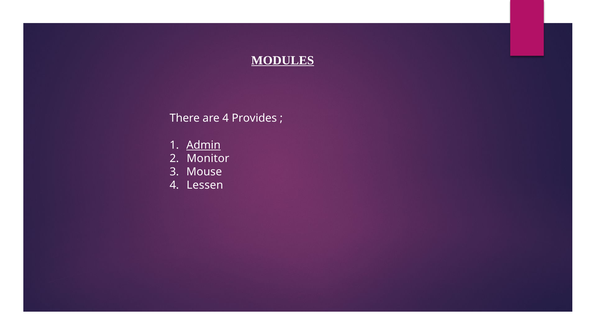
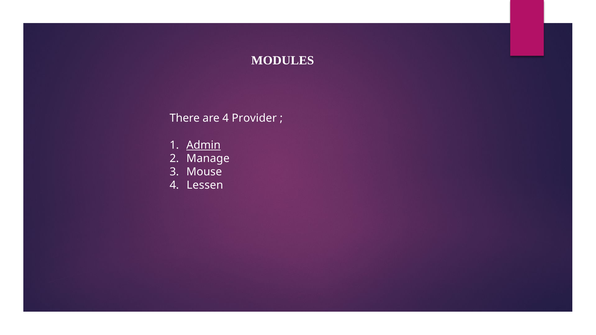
MODULES underline: present -> none
Provides: Provides -> Provider
Monitor: Monitor -> Manage
